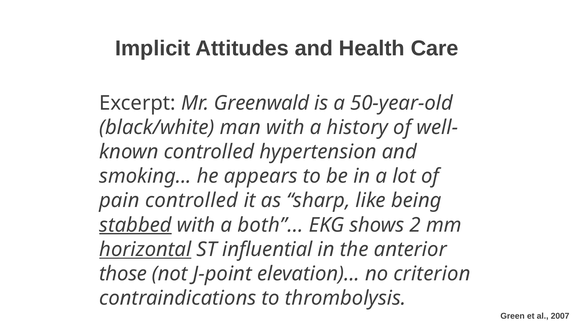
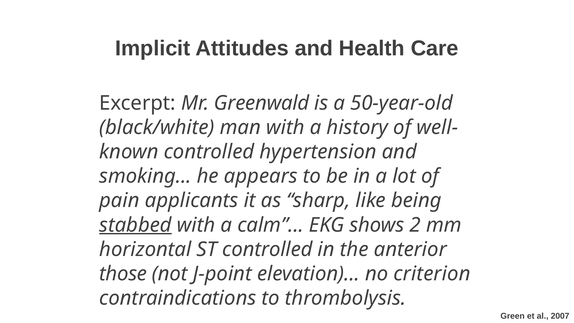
pain controlled: controlled -> applicants
both: both -> calm
horizontal underline: present -> none
ST influential: influential -> controlled
